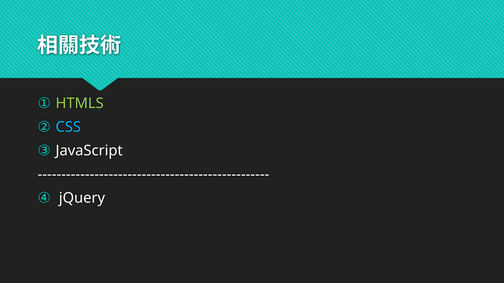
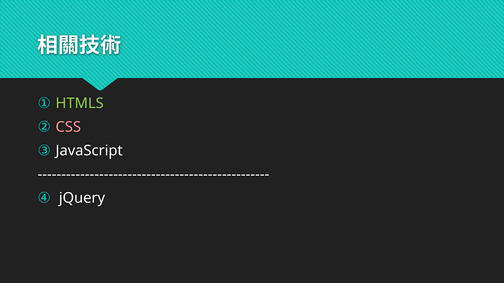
CSS colour: light blue -> pink
